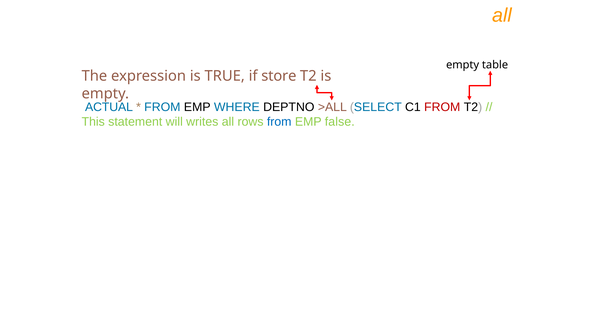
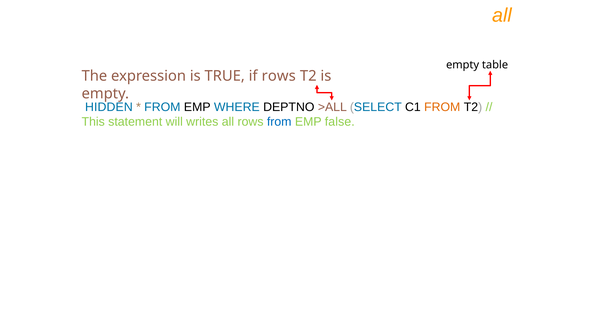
if store: store -> rows
ACTUAL: ACTUAL -> HIDDEN
FROM at (442, 107) colour: red -> orange
